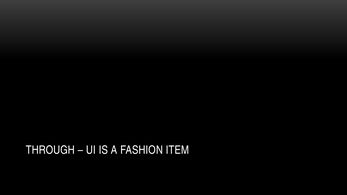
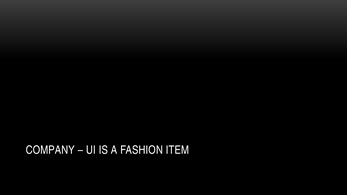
THROUGH: THROUGH -> COMPANY
